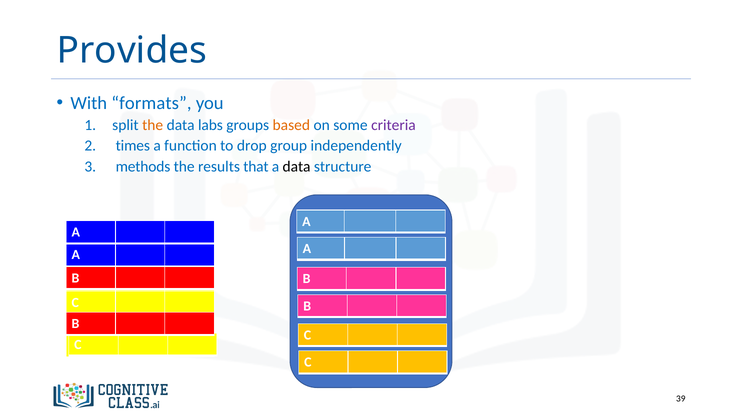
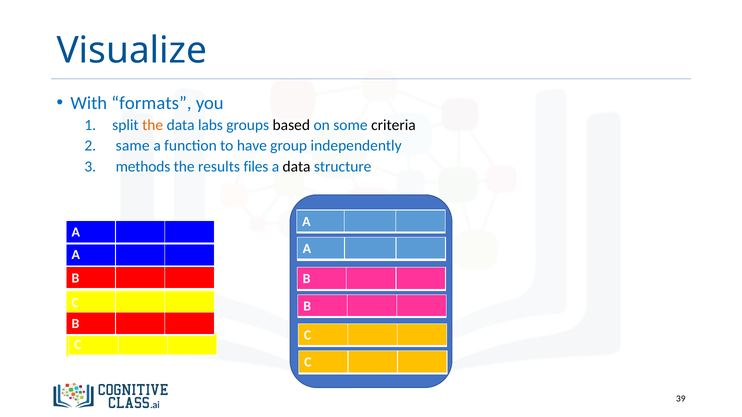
Provides: Provides -> Visualize
based colour: orange -> black
criteria colour: purple -> black
times: times -> same
drop: drop -> have
that: that -> files
